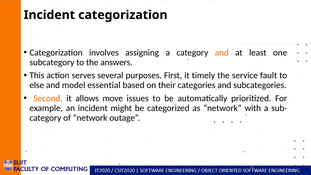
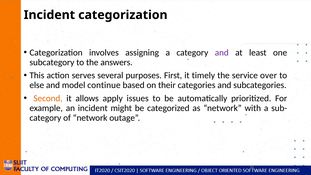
and at (222, 53) colour: orange -> purple
fault: fault -> over
essential: essential -> continue
move: move -> apply
